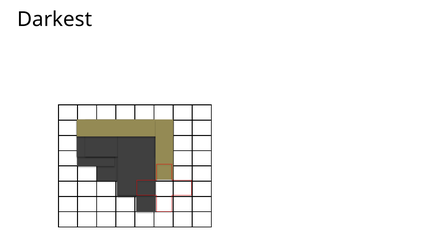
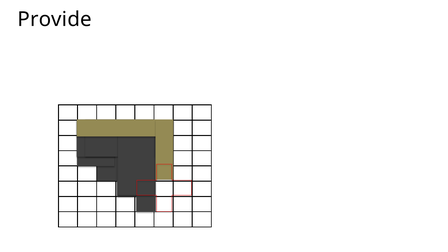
Darkest: Darkest -> Provide
